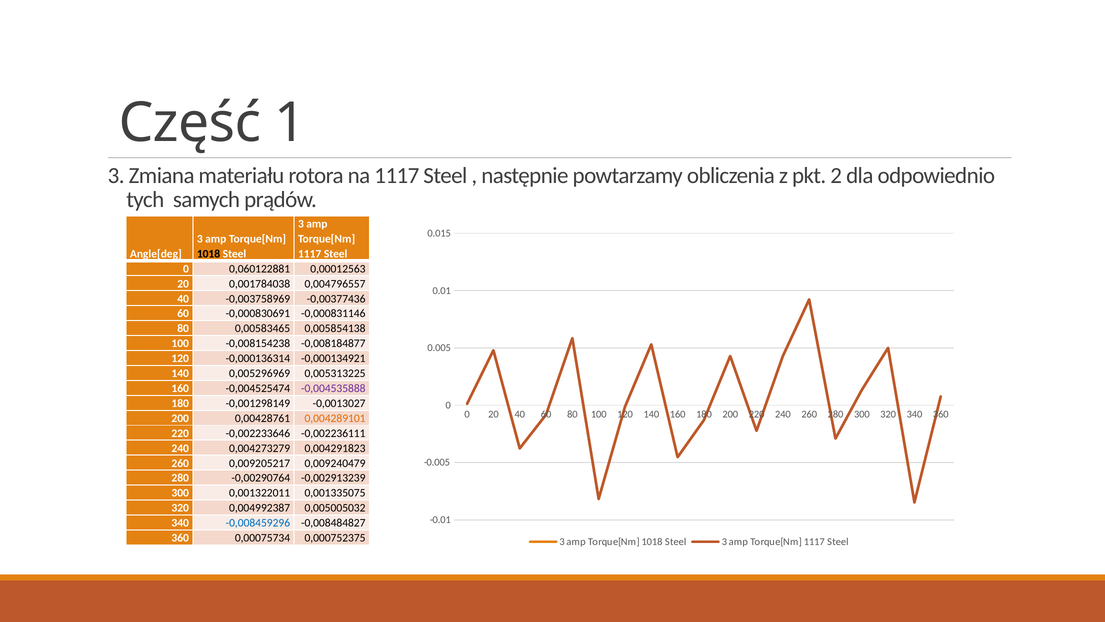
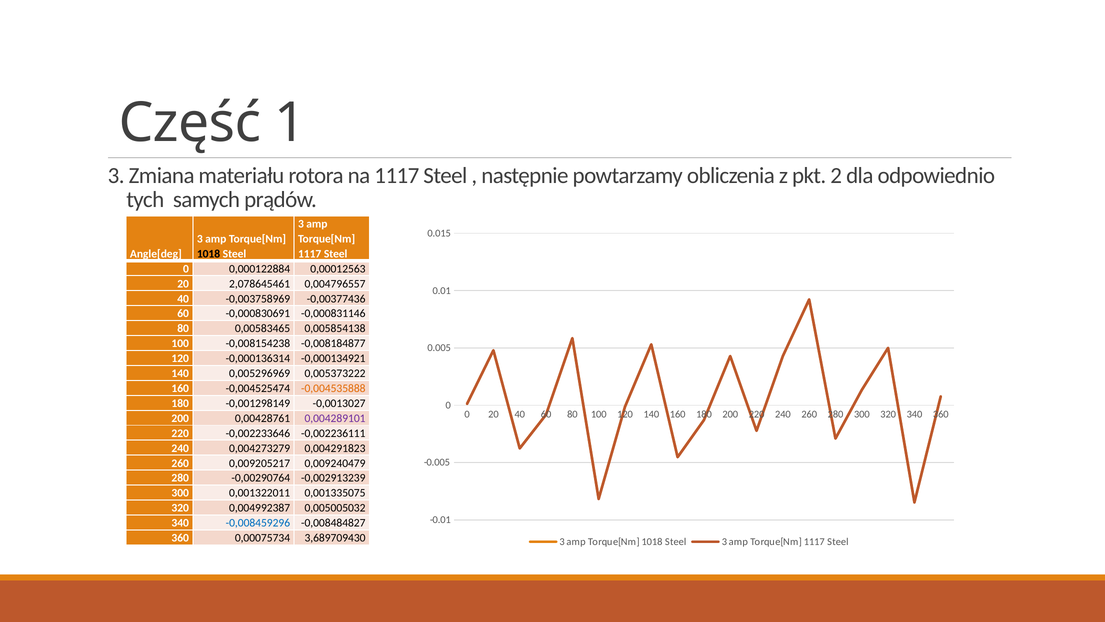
0,060122881: 0,060122881 -> 0,000122884
0,001784038: 0,001784038 -> 2,078645461
0,005313225: 0,005313225 -> 0,005373222
-0,004535888 colour: purple -> orange
0,004289101 colour: orange -> purple
0,000752375: 0,000752375 -> 3,689709430
